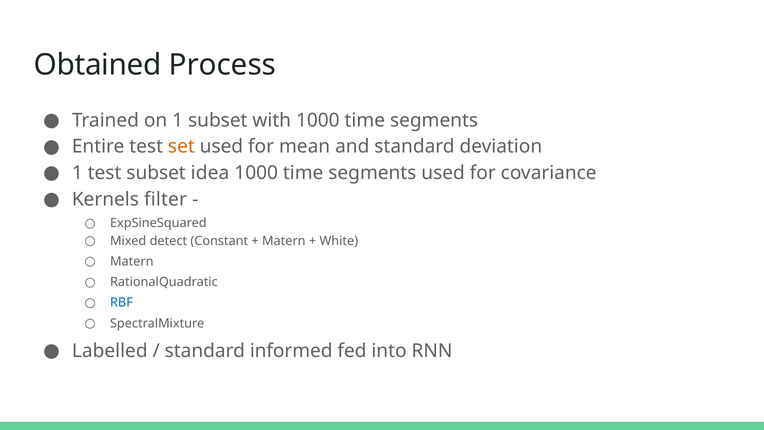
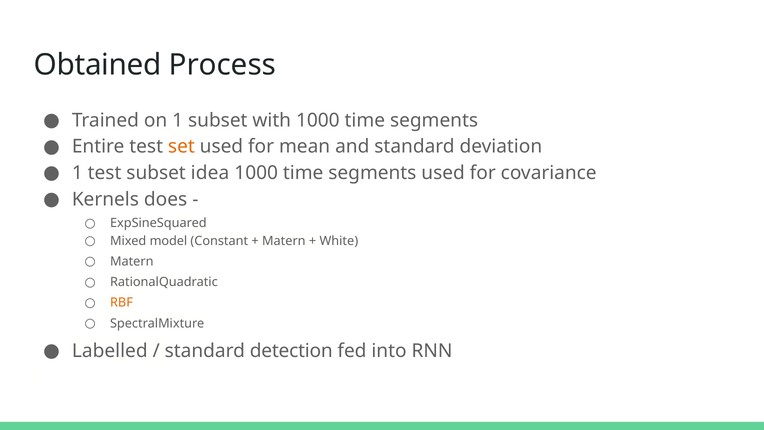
filter: filter -> does
detect: detect -> model
RBF colour: blue -> orange
informed: informed -> detection
